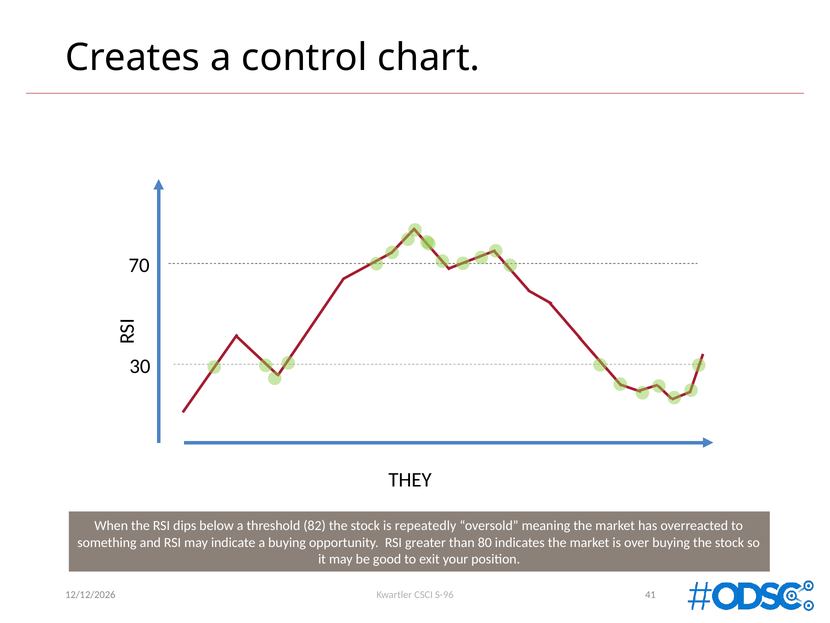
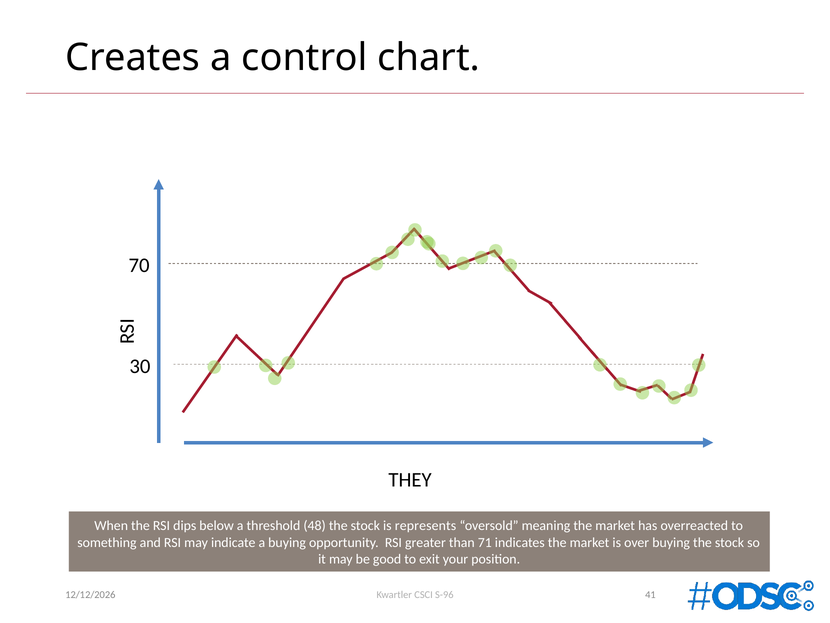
82: 82 -> 48
repeatedly: repeatedly -> represents
80: 80 -> 71
